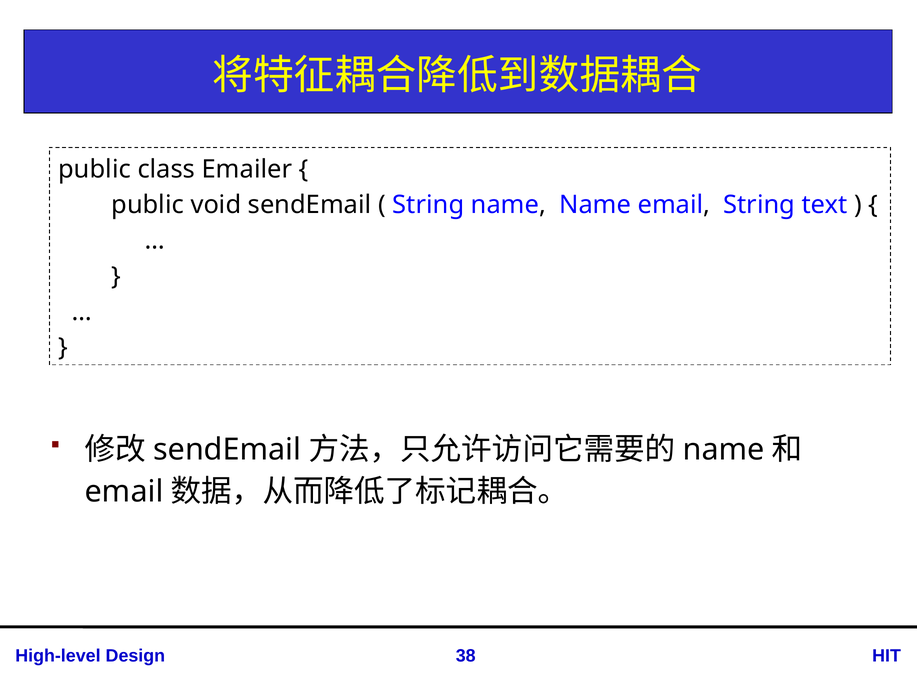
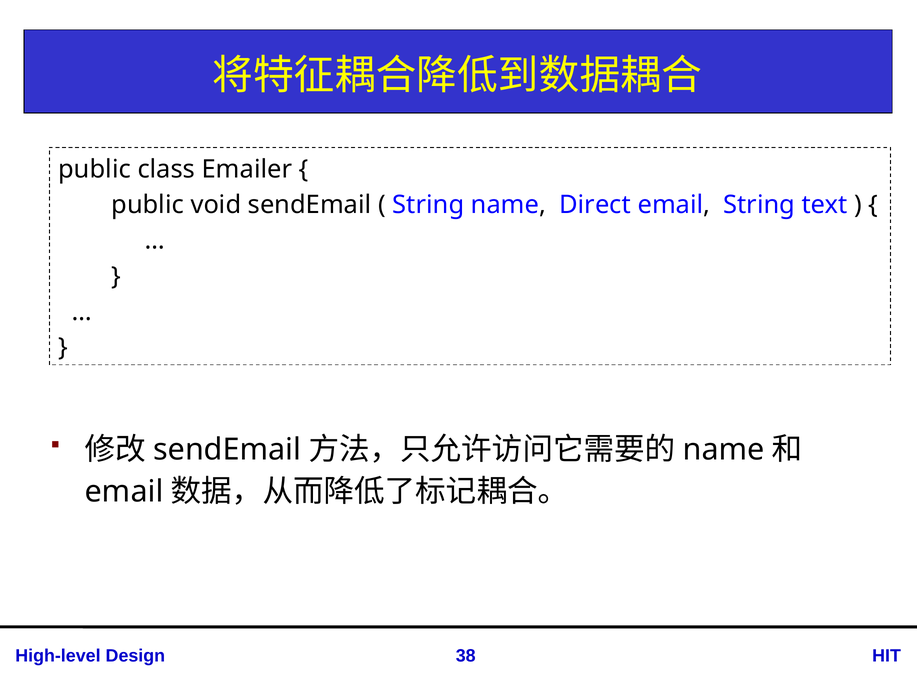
name Name: Name -> Direct
